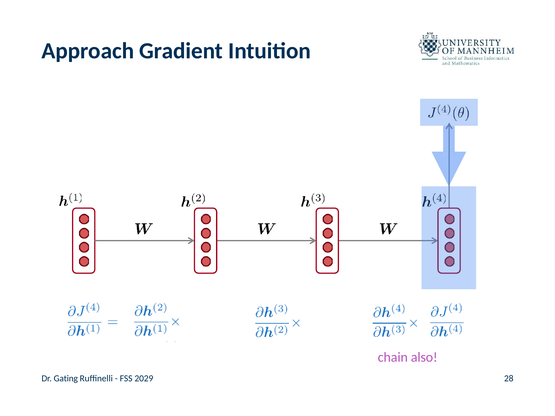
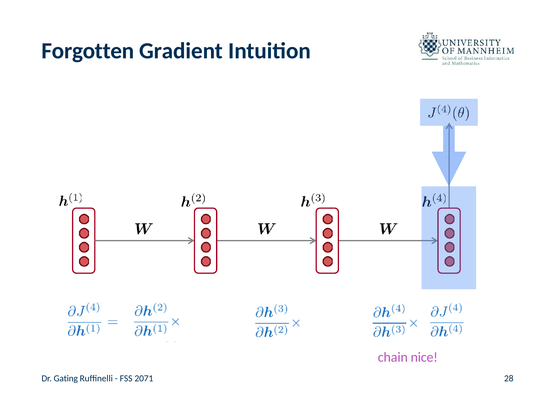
Approach: Approach -> Forgotten
also: also -> nice
2029: 2029 -> 2071
